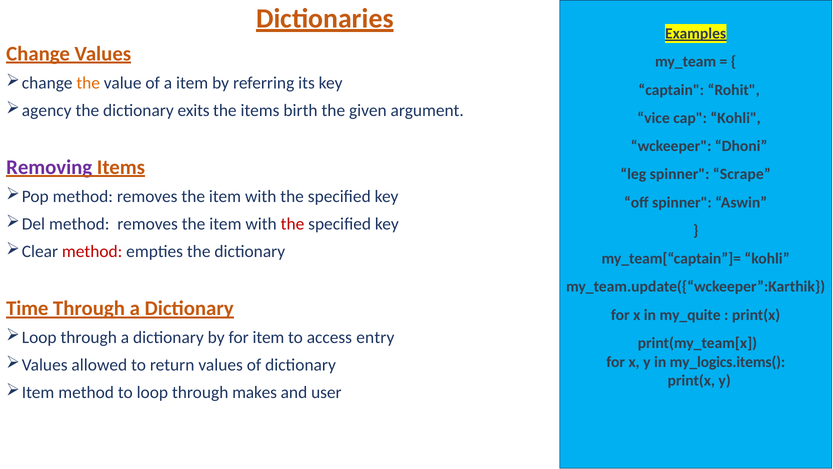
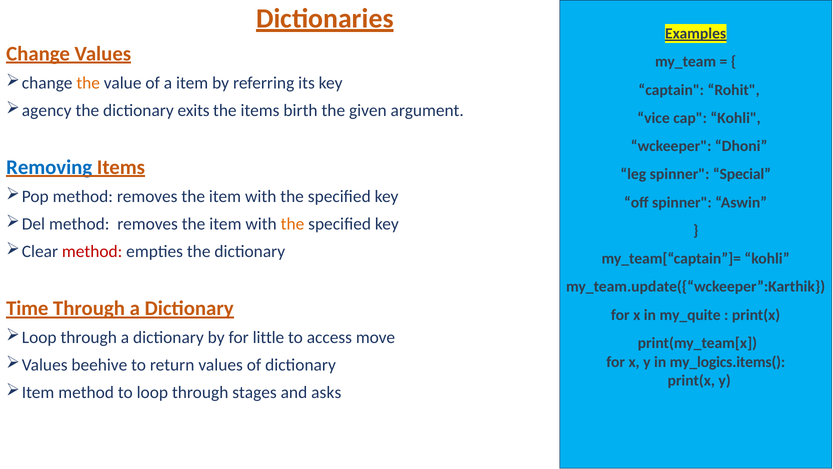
Removing colour: purple -> blue
Scrape: Scrape -> Special
the at (292, 224) colour: red -> orange
for item: item -> little
entry: entry -> move
allowed: allowed -> beehive
makes: makes -> stages
user: user -> asks
